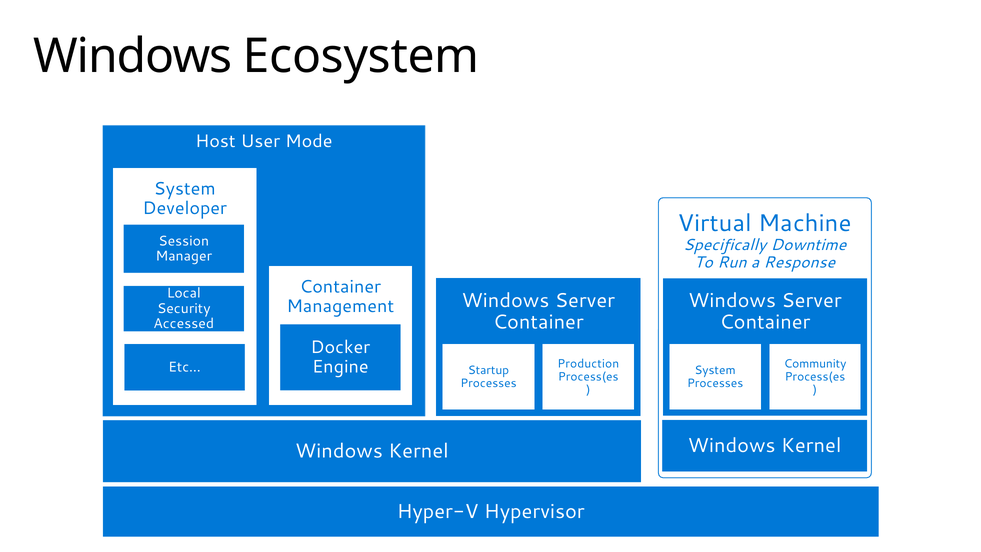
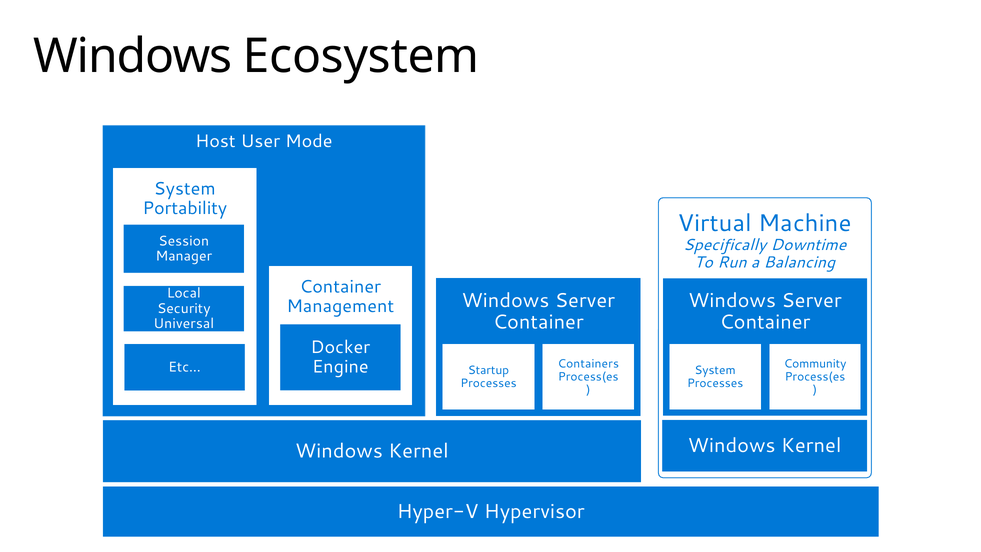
Developer: Developer -> Portability
Response: Response -> Balancing
Accessed: Accessed -> Universal
Production: Production -> Containers
